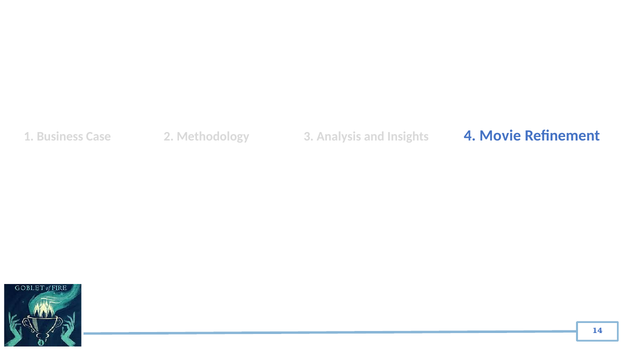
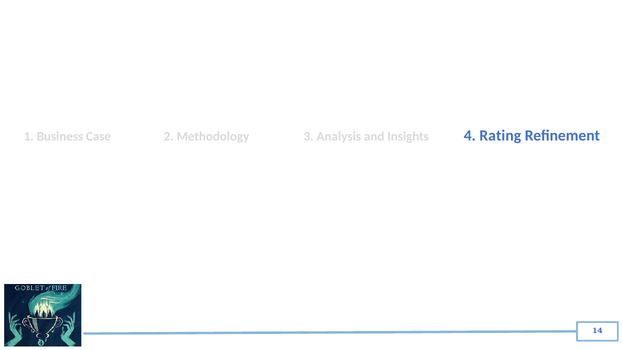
Movie: Movie -> Rating
